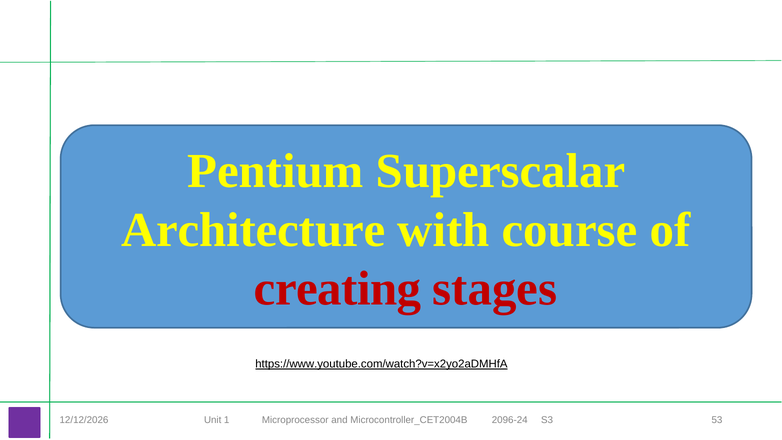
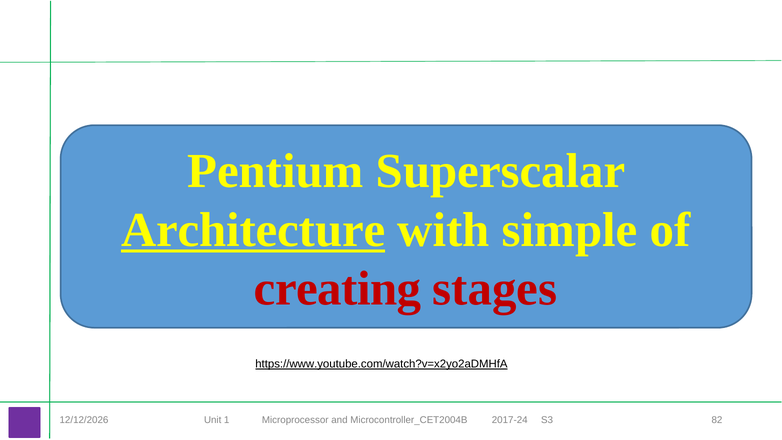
Architecture underline: none -> present
course: course -> simple
2096-24: 2096-24 -> 2017-24
53: 53 -> 82
